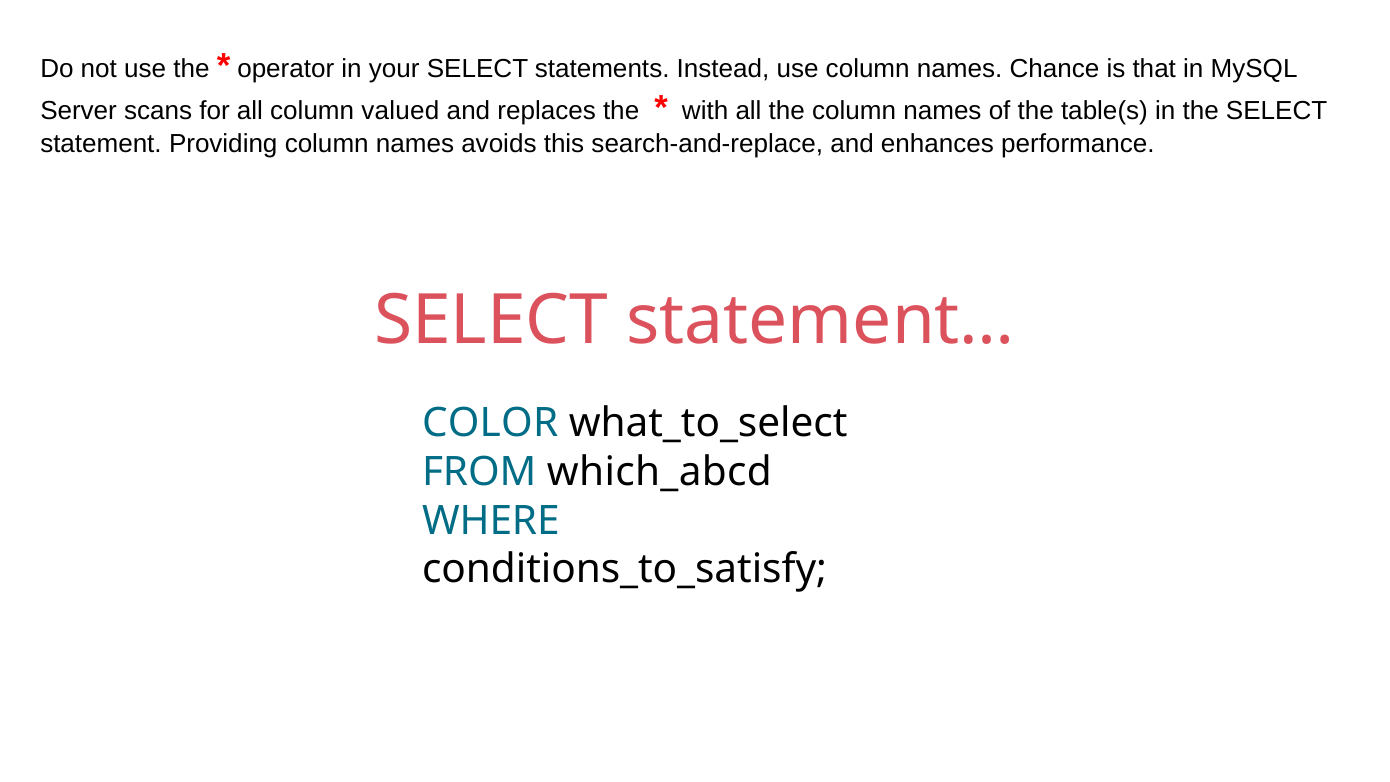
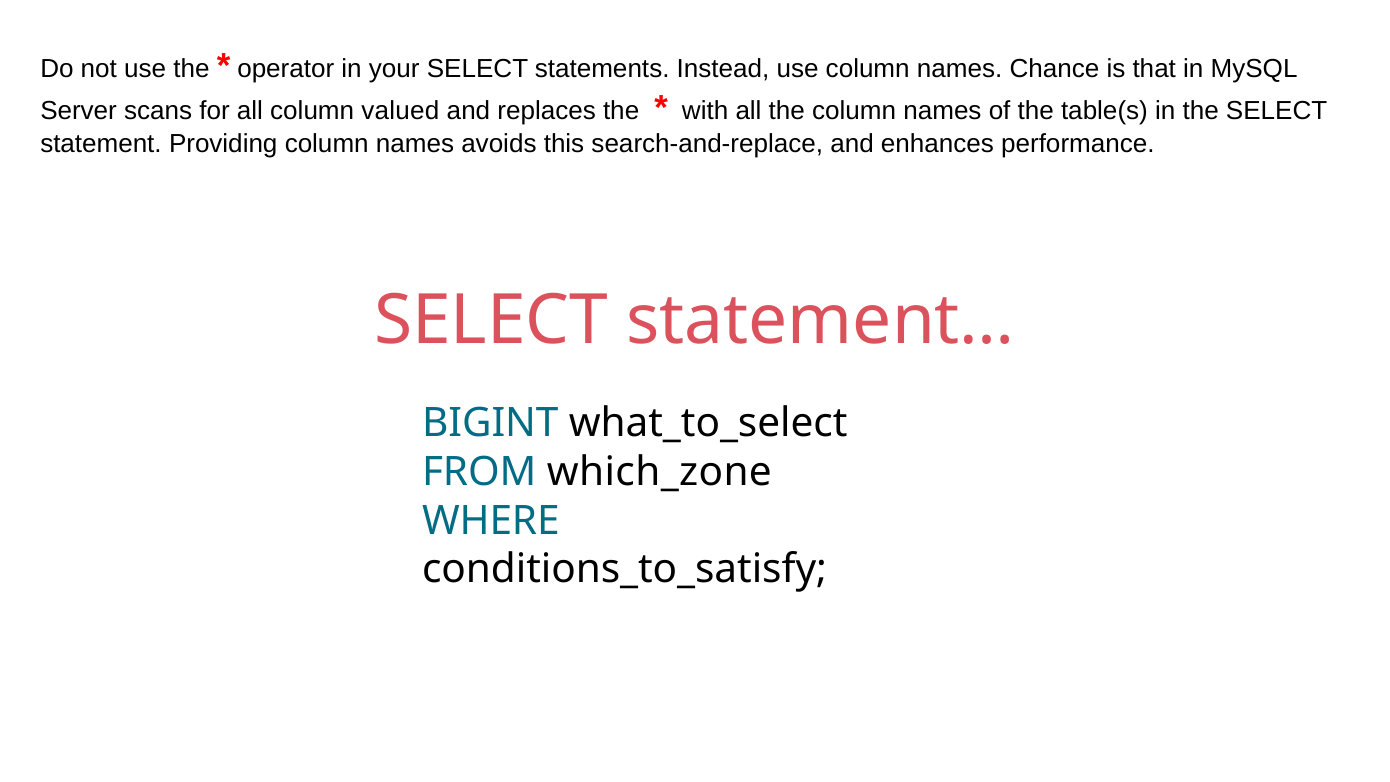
COLOR: COLOR -> BIGINT
which_abcd: which_abcd -> which_zone
